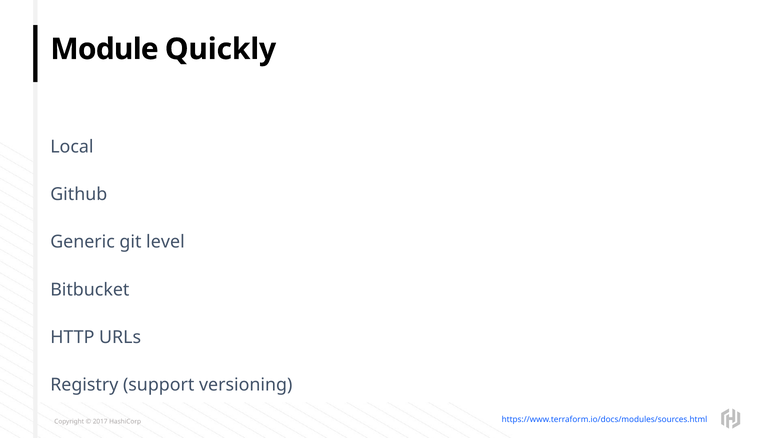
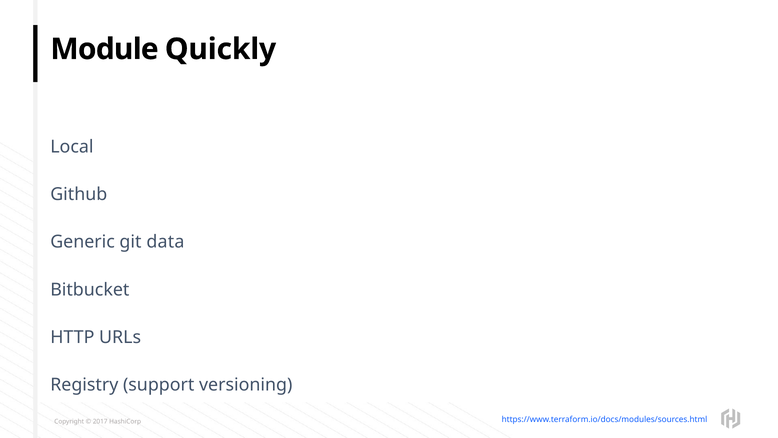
level: level -> data
